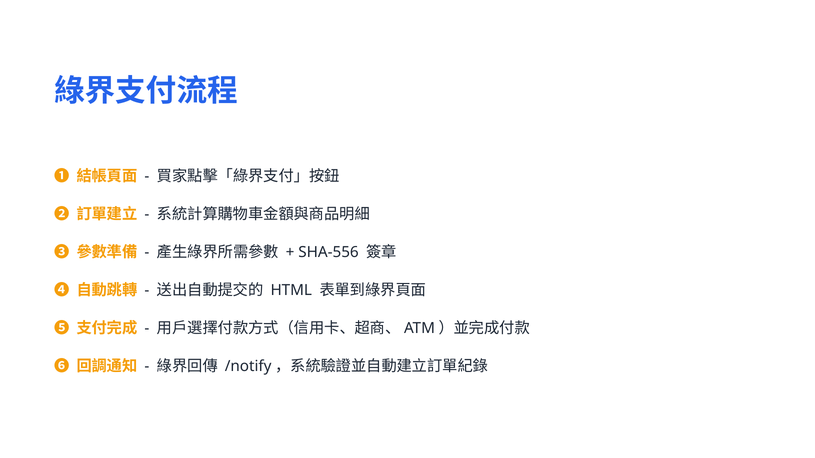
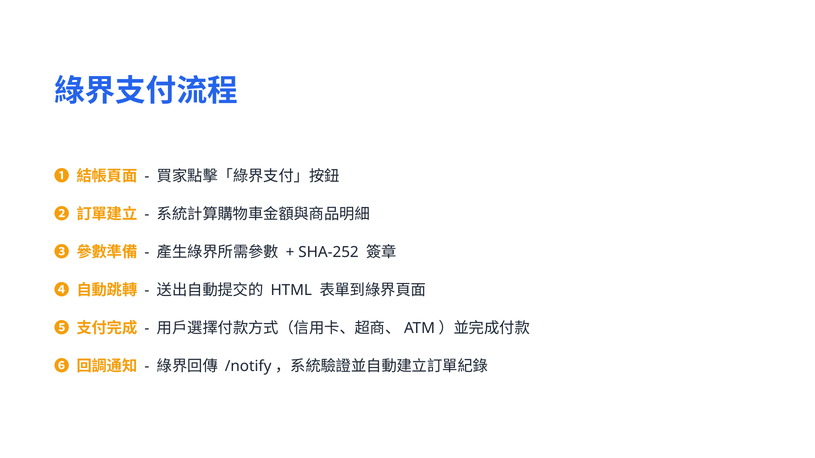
SHA-556: SHA-556 -> SHA-252
